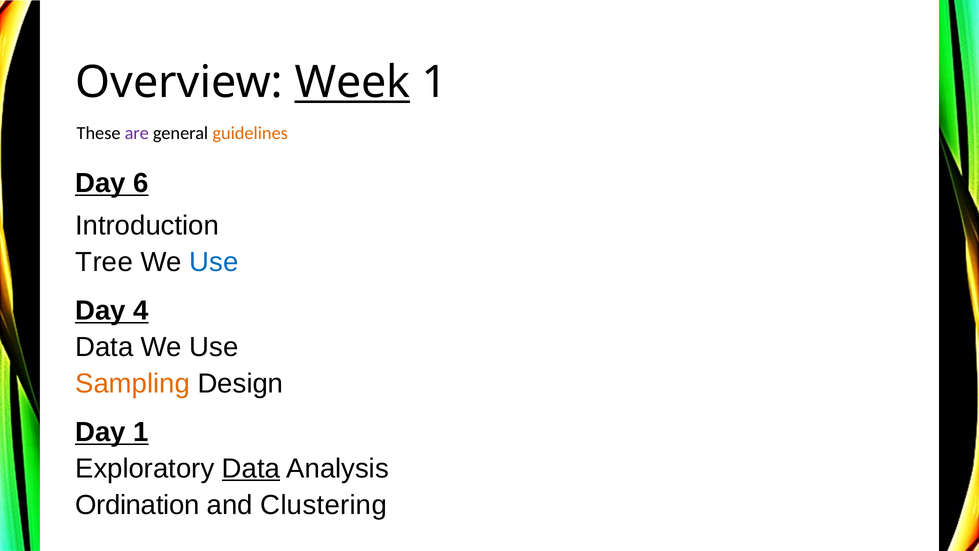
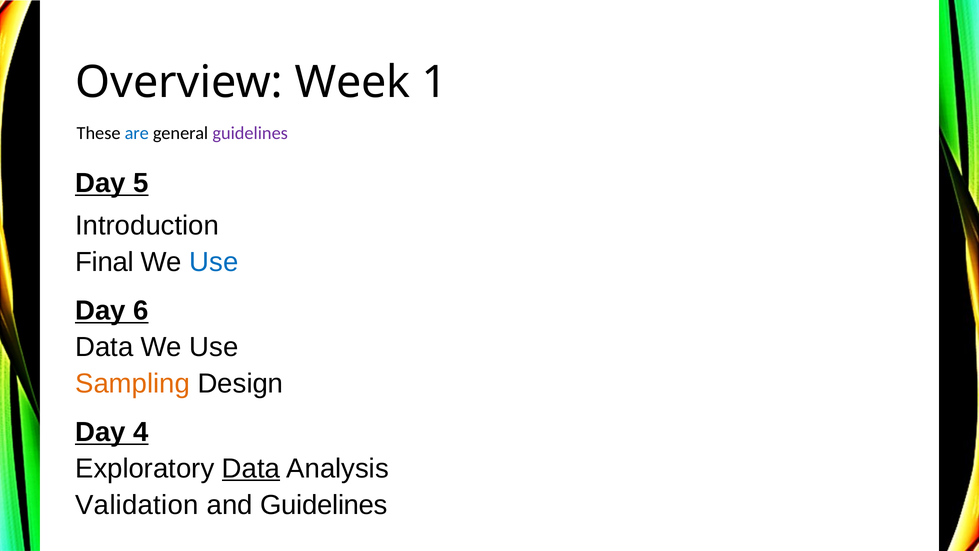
Week underline: present -> none
are colour: purple -> blue
guidelines at (250, 133) colour: orange -> purple
6: 6 -> 5
Tree: Tree -> Final
4: 4 -> 6
Day 1: 1 -> 4
Ordination: Ordination -> Validation
and Clustering: Clustering -> Guidelines
